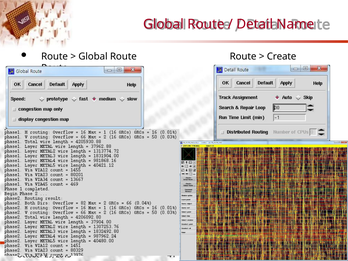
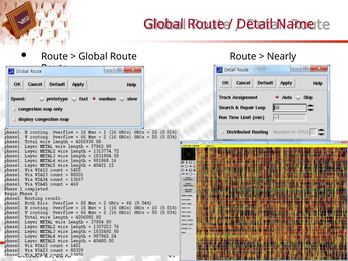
Create: Create -> Nearly
